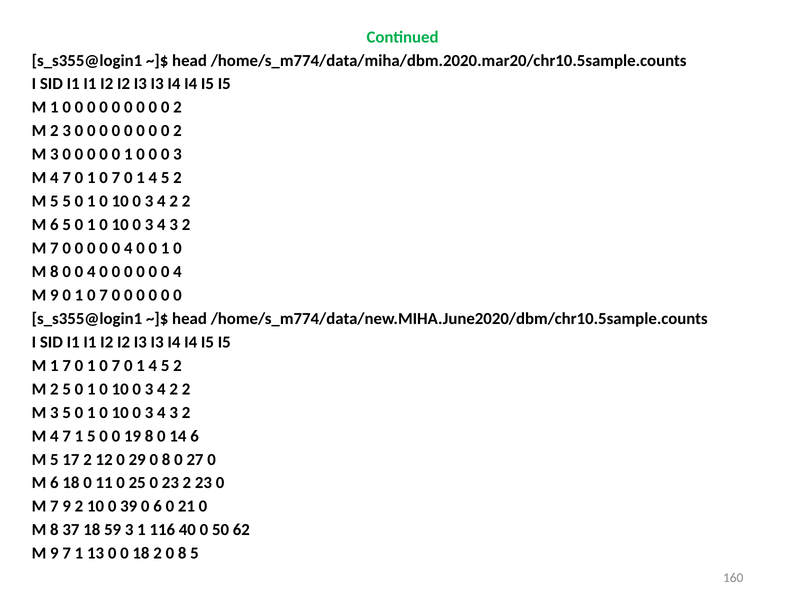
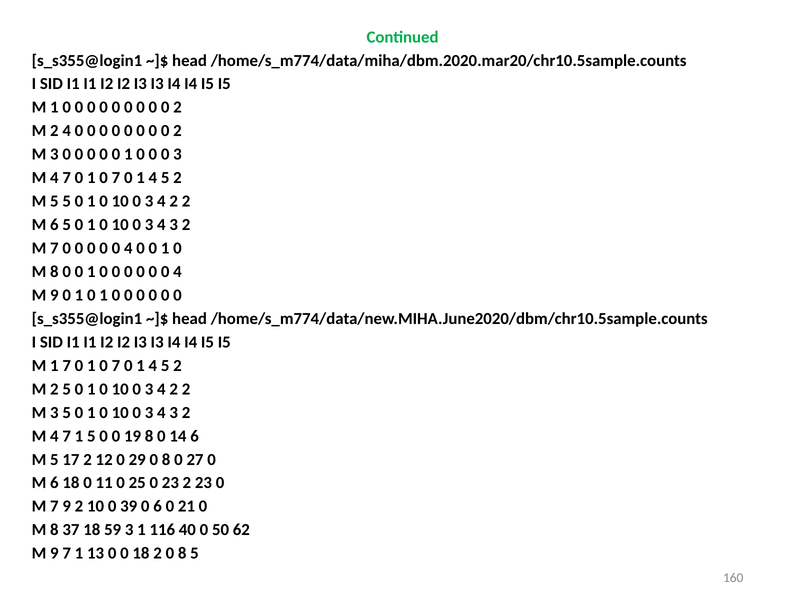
2 3: 3 -> 4
8 0 0 4: 4 -> 1
7 at (104, 295): 7 -> 1
